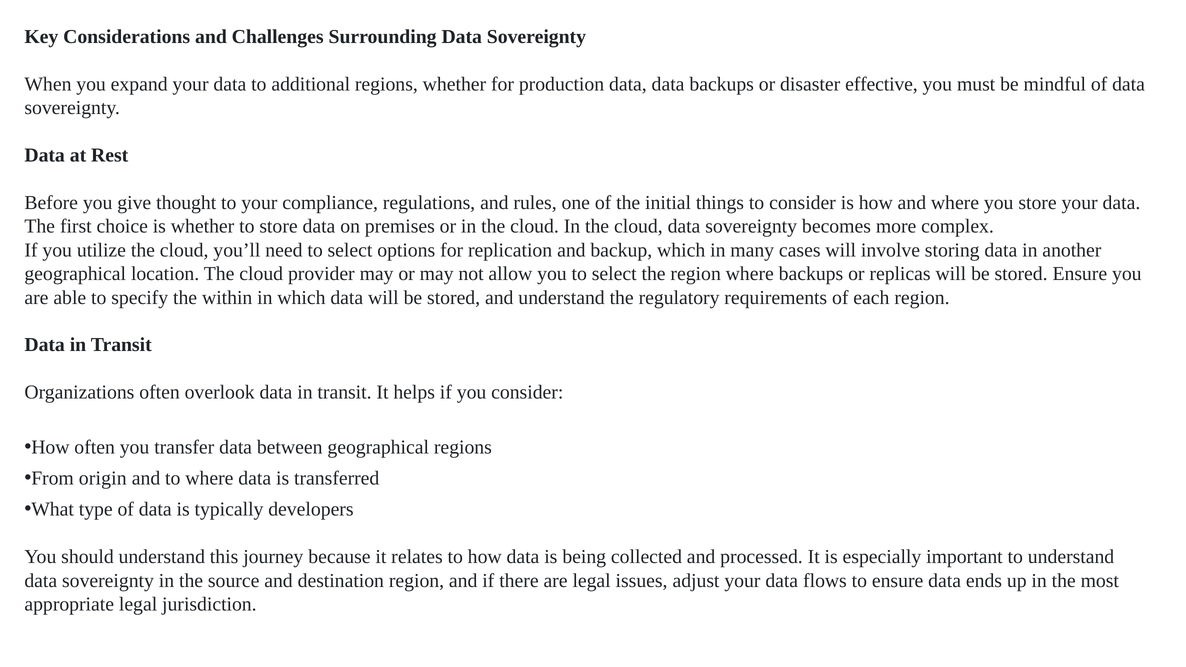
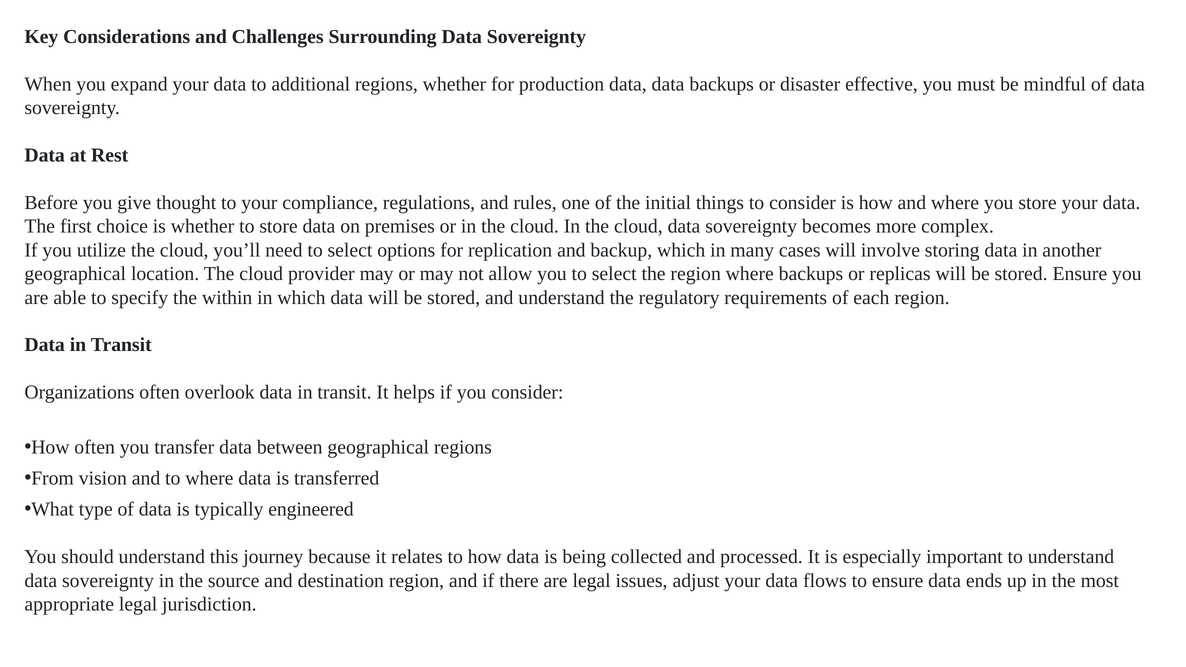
origin: origin -> vision
developers: developers -> engineered
